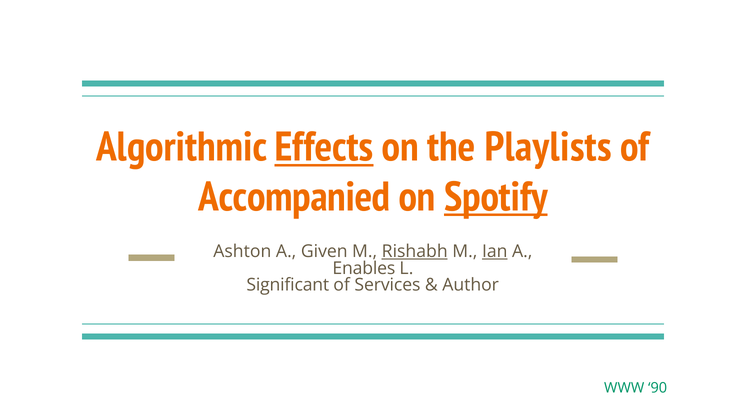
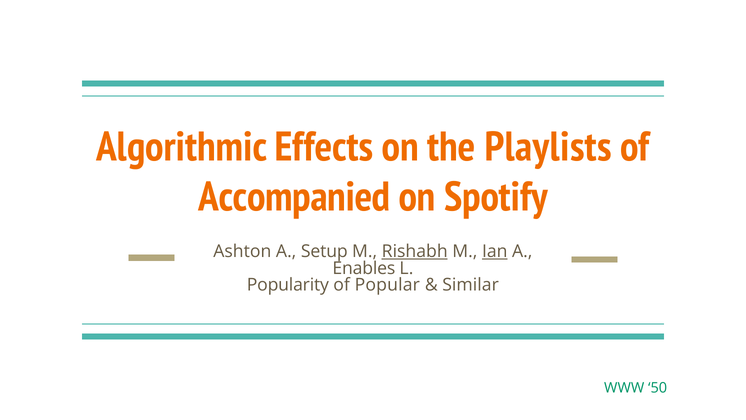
Effects underline: present -> none
Spotify underline: present -> none
Given: Given -> Setup
Significant: Significant -> Popularity
Services: Services -> Popular
Author: Author -> Similar
90: 90 -> 50
